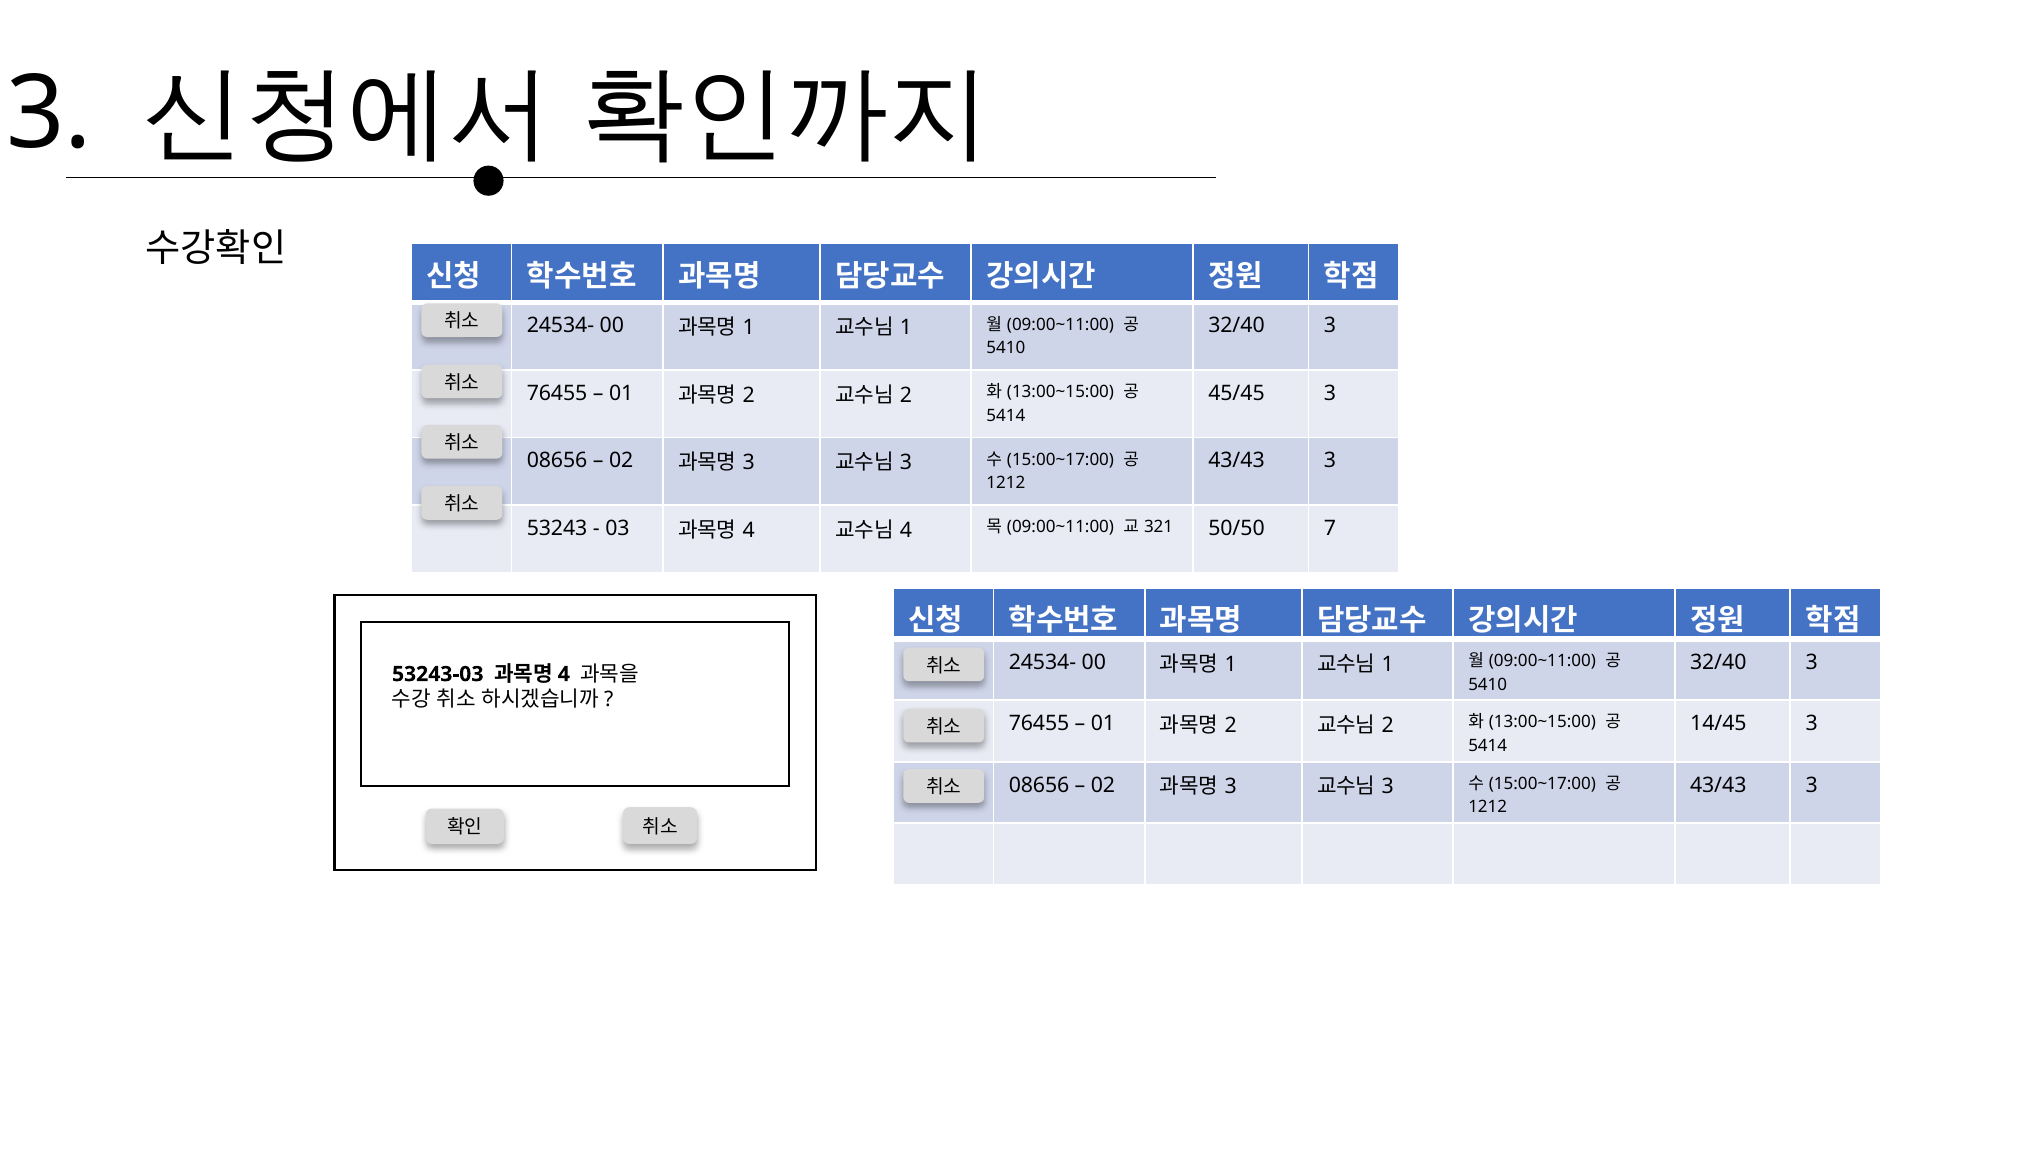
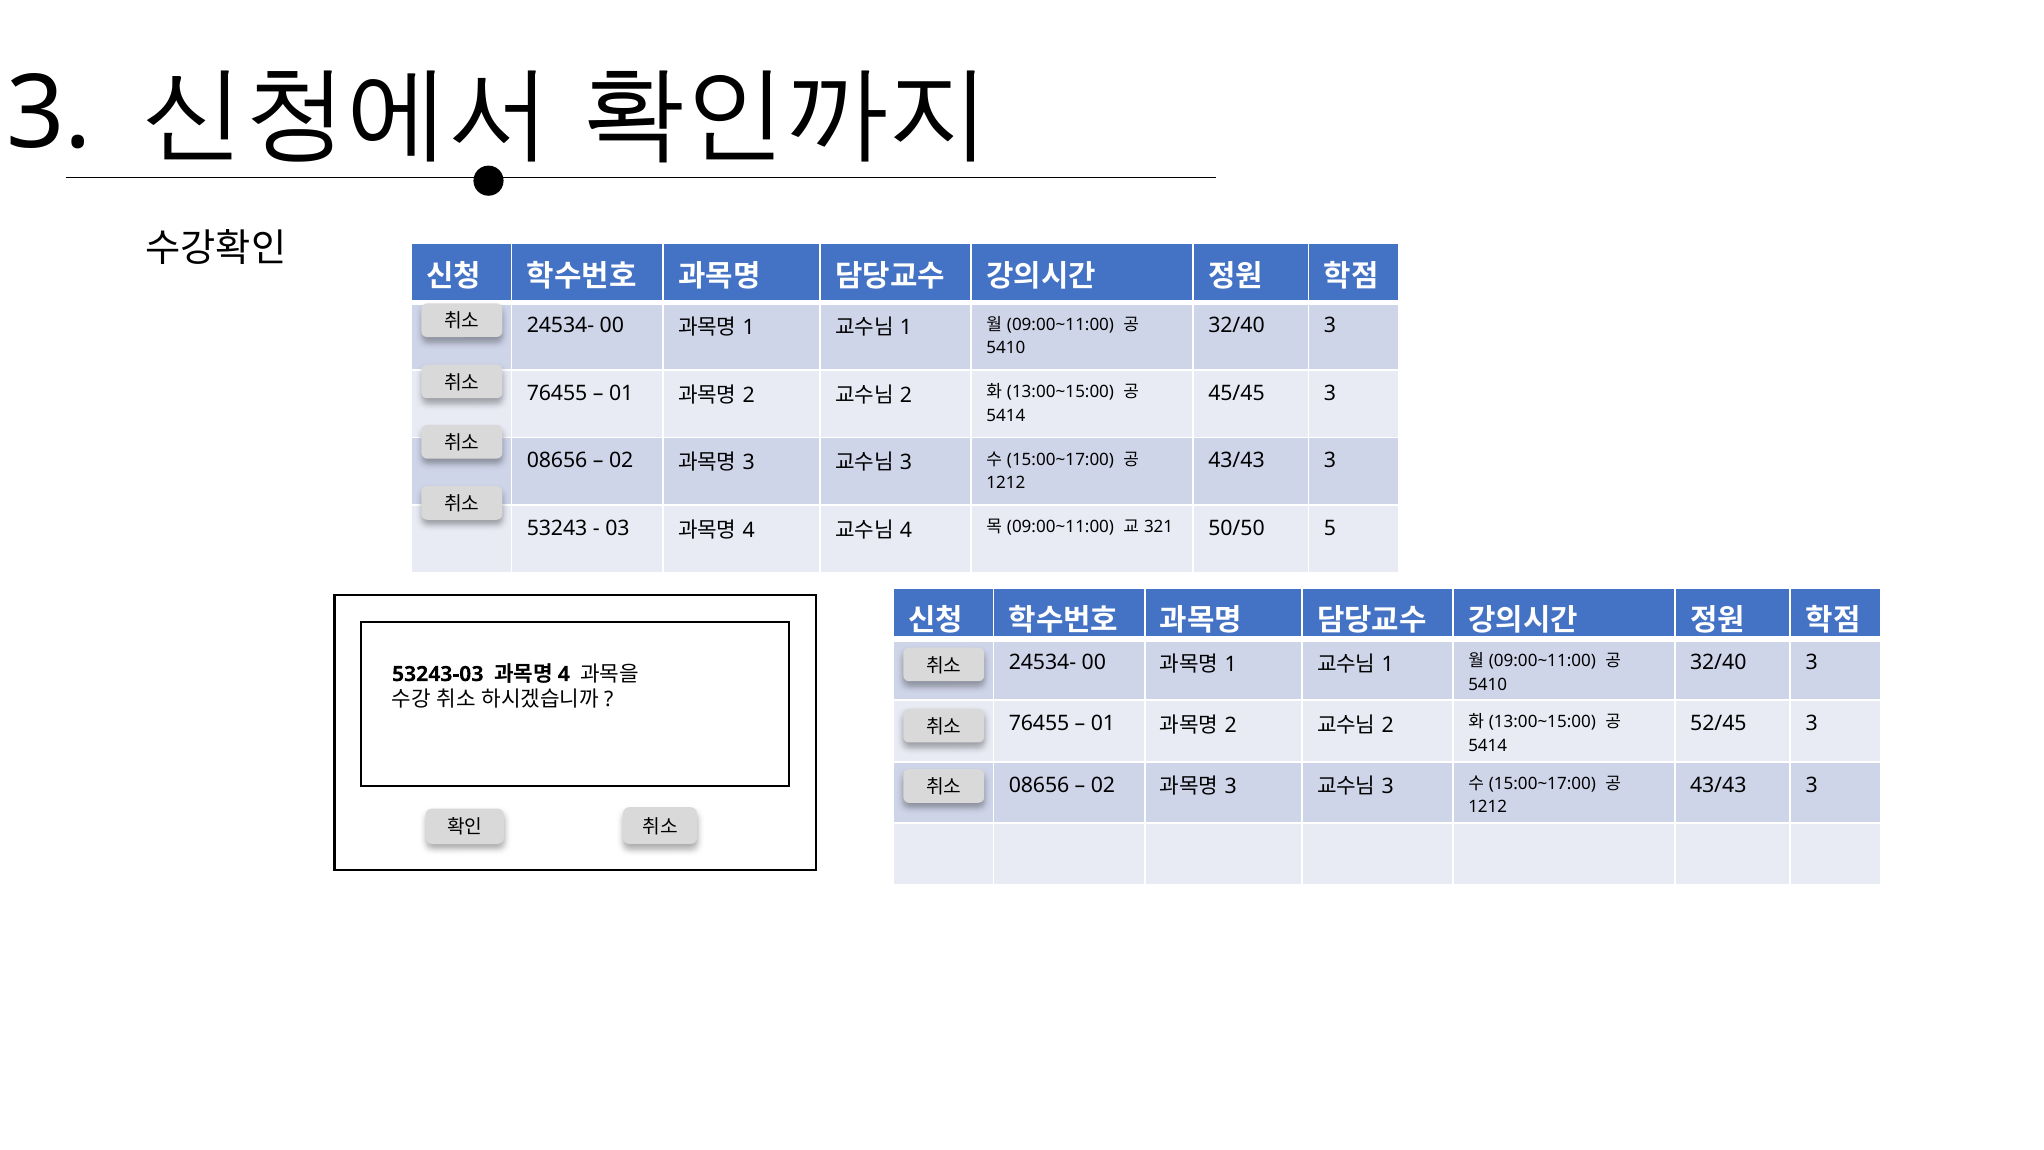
7: 7 -> 5
14/45: 14/45 -> 52/45
